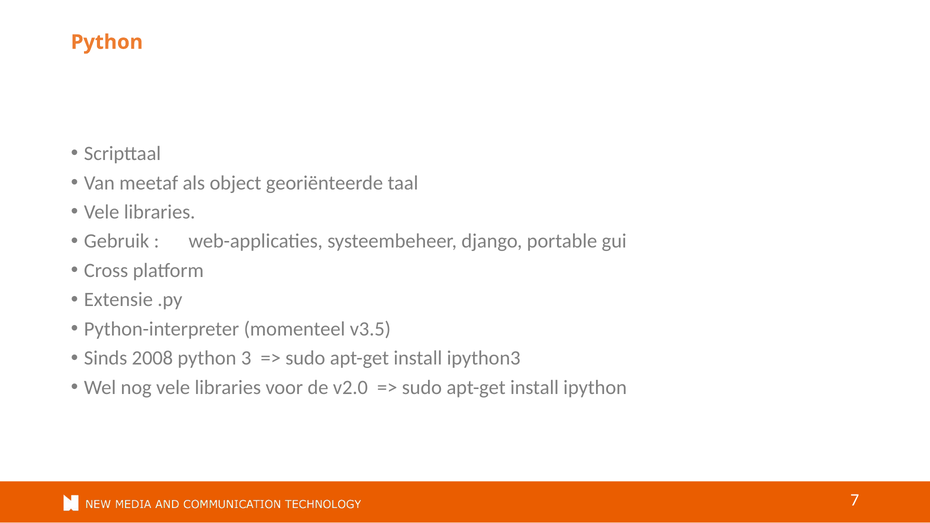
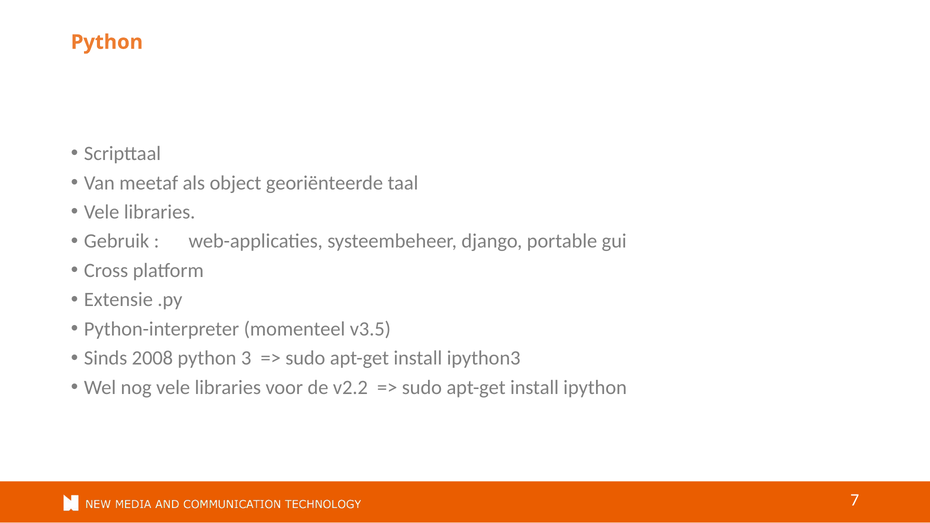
v2.0: v2.0 -> v2.2
